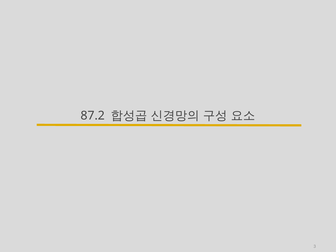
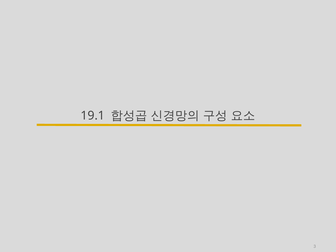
87.2: 87.2 -> 19.1
